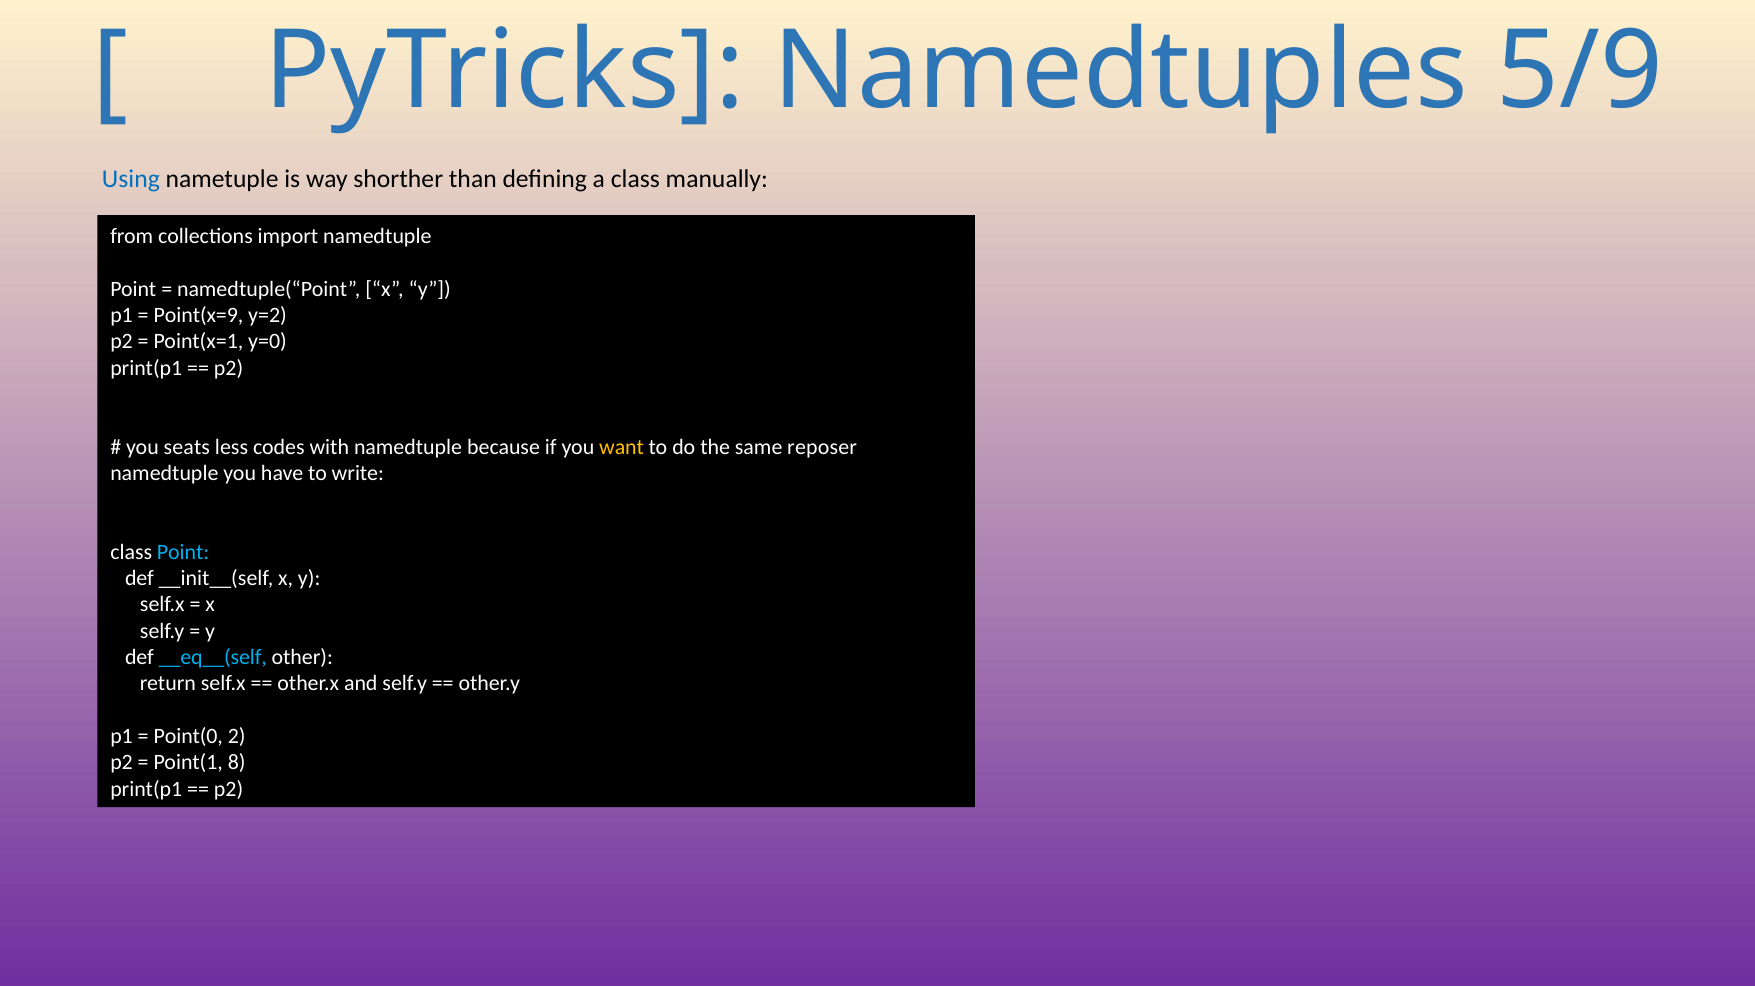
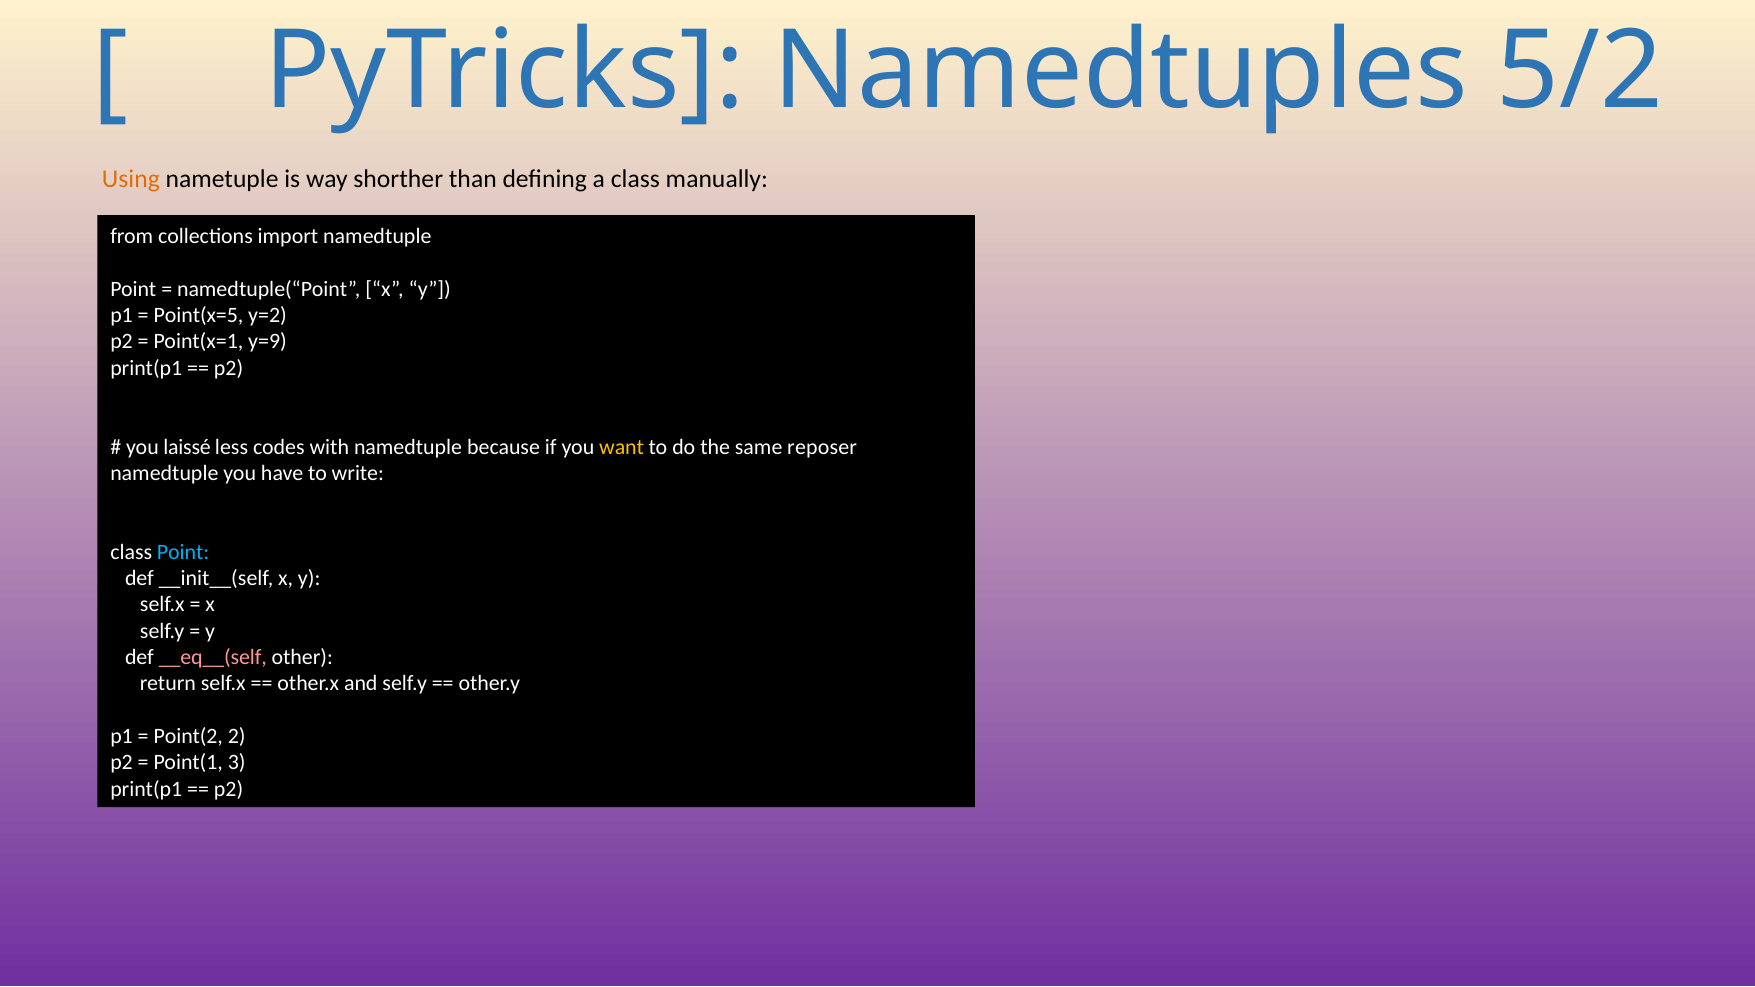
5/9: 5/9 -> 5/2
Using colour: blue -> orange
Point(x=9: Point(x=9 -> Point(x=5
y=0: y=0 -> y=9
seats: seats -> laissé
__eq__(self colour: light blue -> pink
Point(0: Point(0 -> Point(2
8: 8 -> 3
